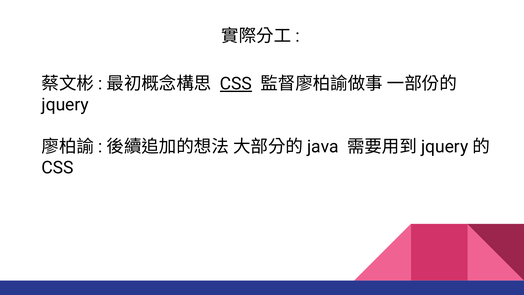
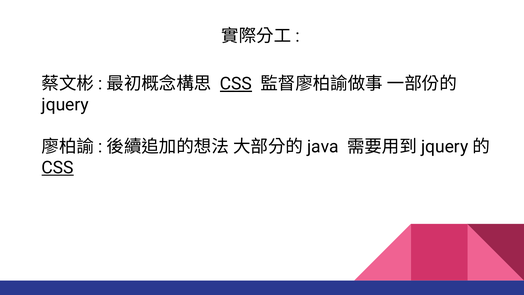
CSS at (58, 168) underline: none -> present
